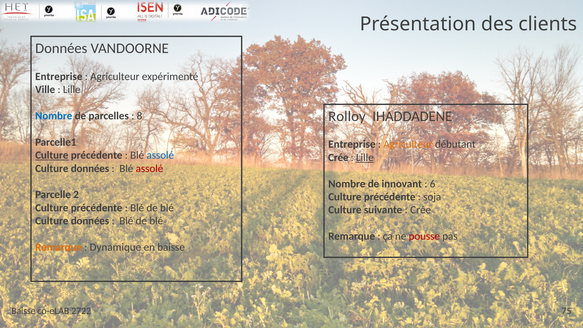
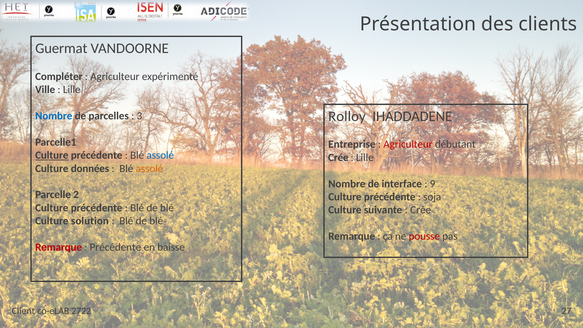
Données at (61, 48): Données -> Guermat
Entreprise at (59, 77): Entreprise -> Compléter
8: 8 -> 3
Agriculteur at (408, 144) colour: orange -> red
Lille at (365, 157) underline: present -> none
assolé at (149, 168) colour: red -> orange
innovant: innovant -> interface
6: 6 -> 9
données at (90, 221): données -> solution
Remarque at (59, 247) colour: orange -> red
Dynamique at (115, 247): Dynamique -> Précédente
Baisse at (23, 311): Baisse -> Client
75: 75 -> 27
